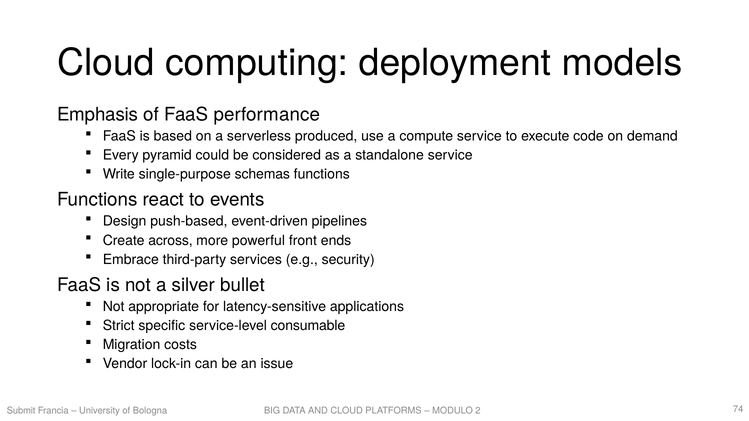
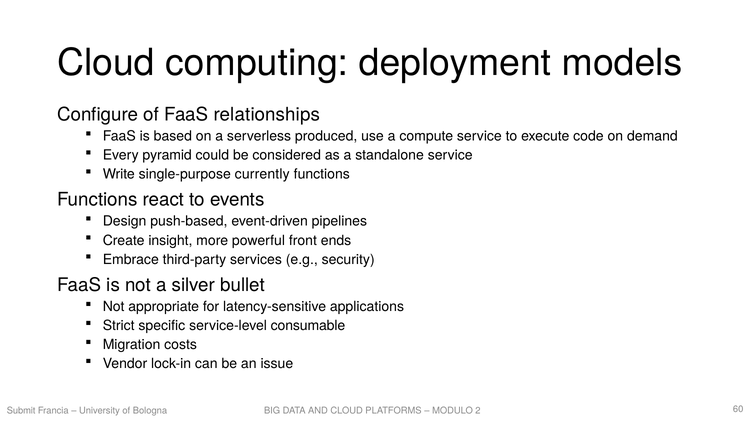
Emphasis: Emphasis -> Configure
performance: performance -> relationships
schemas: schemas -> currently
across: across -> insight
74: 74 -> 60
